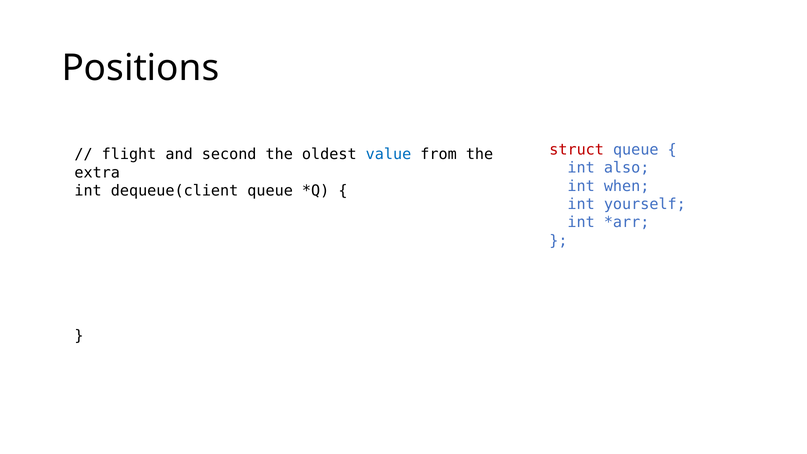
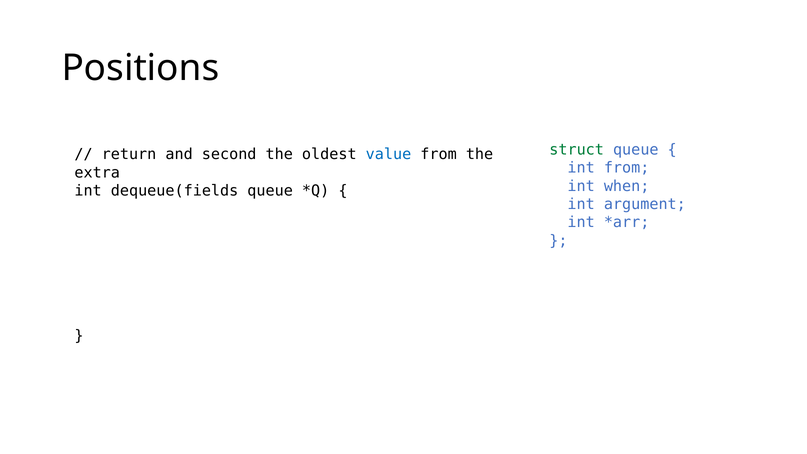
struct colour: red -> green
flight: flight -> return
int also: also -> from
dequeue(client: dequeue(client -> dequeue(fields
yourself: yourself -> argument
